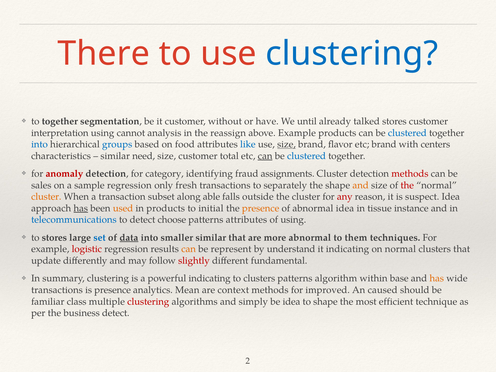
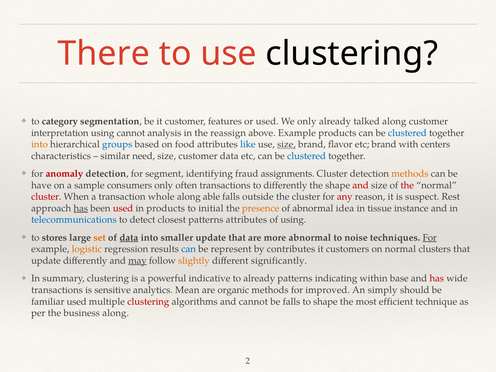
clustering at (352, 54) colour: blue -> black
to together: together -> category
without: without -> features
or have: have -> used
We until: until -> only
talked stores: stores -> along
into at (39, 144) colour: blue -> orange
customer total: total -> data
can at (265, 156) underline: present -> none
category: category -> segment
methods at (410, 174) colour: red -> orange
sales: sales -> have
sample regression: regression -> consumers
fresh: fresh -> often
to separately: separately -> differently
and at (361, 185) colour: orange -> red
cluster at (46, 197) colour: orange -> red
subset: subset -> whole
suspect Idea: Idea -> Rest
used at (123, 208) colour: orange -> red
choose: choose -> closest
set colour: blue -> orange
smaller similar: similar -> update
them: them -> noise
For at (430, 238) underline: none -> present
logistic colour: red -> orange
can at (189, 249) colour: orange -> blue
understand: understand -> contributes
it indicating: indicating -> customers
may underline: none -> present
slightly colour: red -> orange
fundamental: fundamental -> significantly
powerful indicating: indicating -> indicative
to clusters: clusters -> already
algorithm: algorithm -> indicating
has at (437, 278) colour: orange -> red
is presence: presence -> sensitive
context: context -> organic
caused: caused -> simply
familiar class: class -> used
and simply: simply -> cannot
be idea: idea -> falls
business detect: detect -> along
